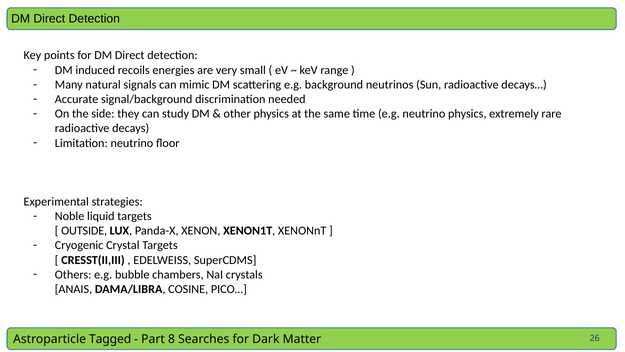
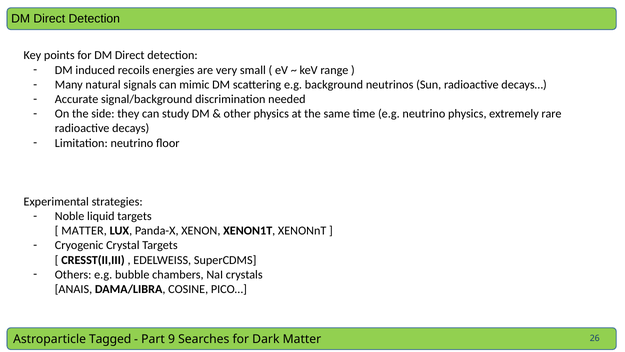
OUTSIDE at (84, 231): OUTSIDE -> MATTER
8: 8 -> 9
